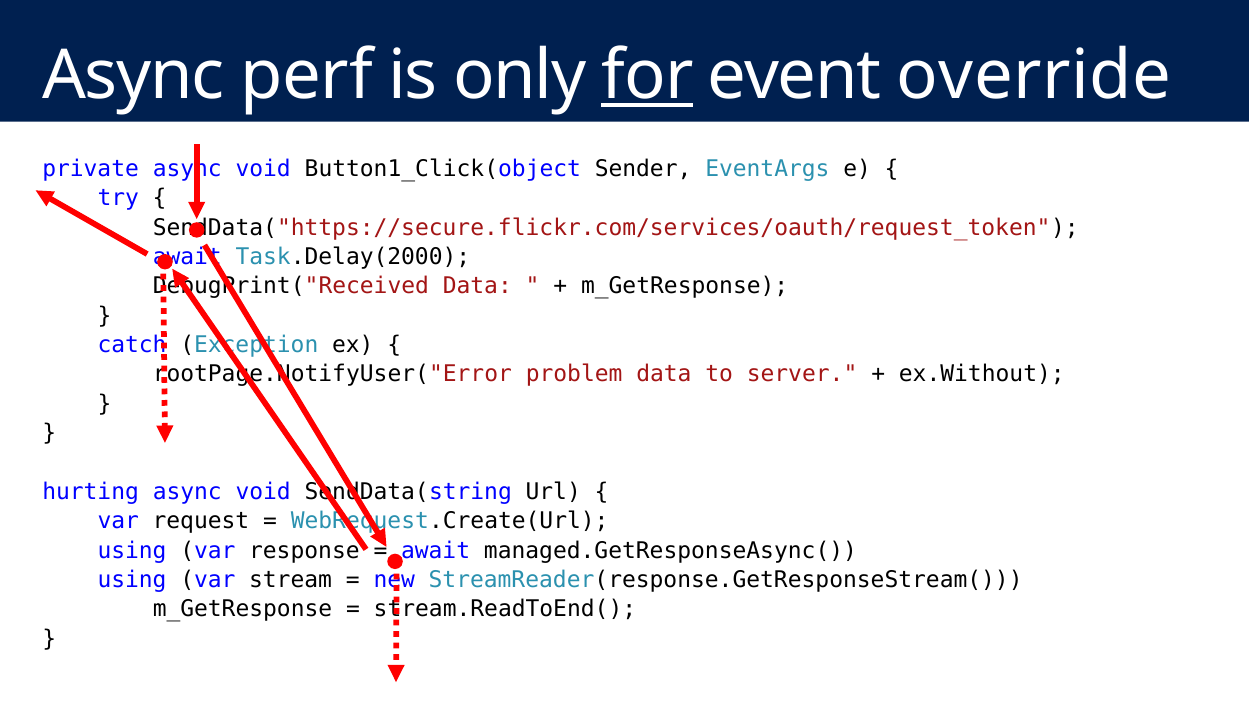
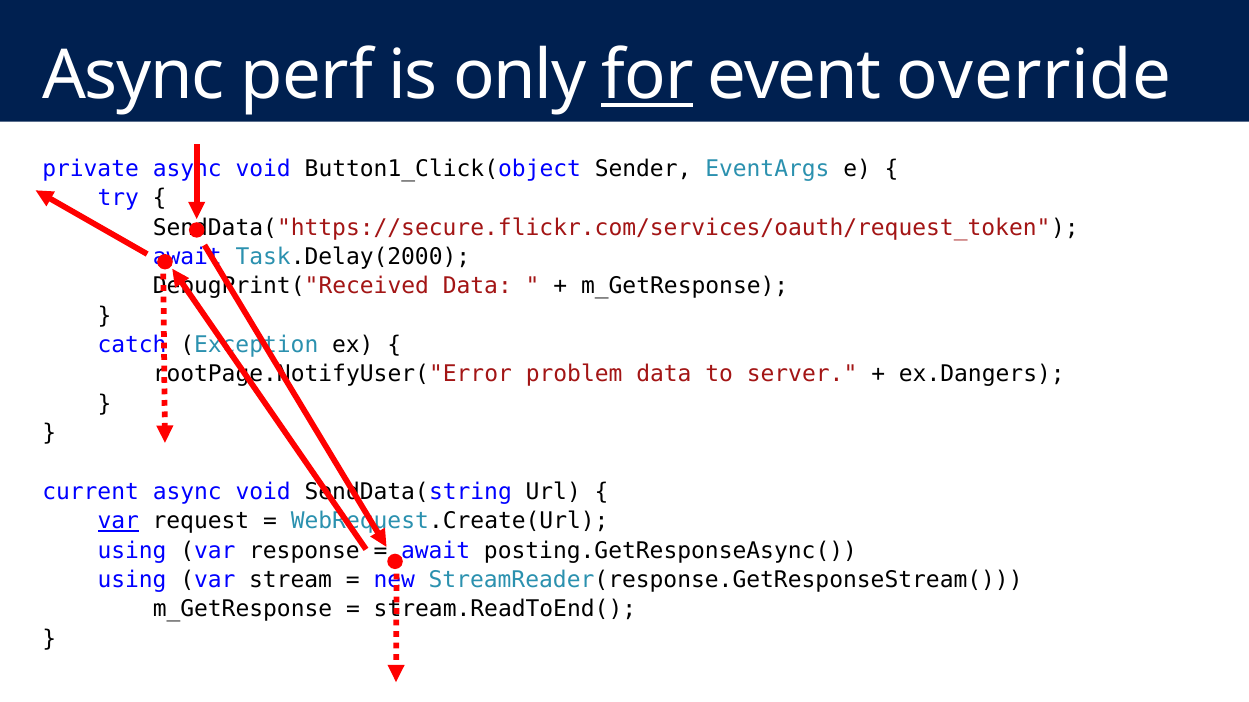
ex.Without: ex.Without -> ex.Dangers
hurting: hurting -> current
var at (118, 522) underline: none -> present
managed.GetResponseAsync(: managed.GetResponseAsync( -> posting.GetResponseAsync(
